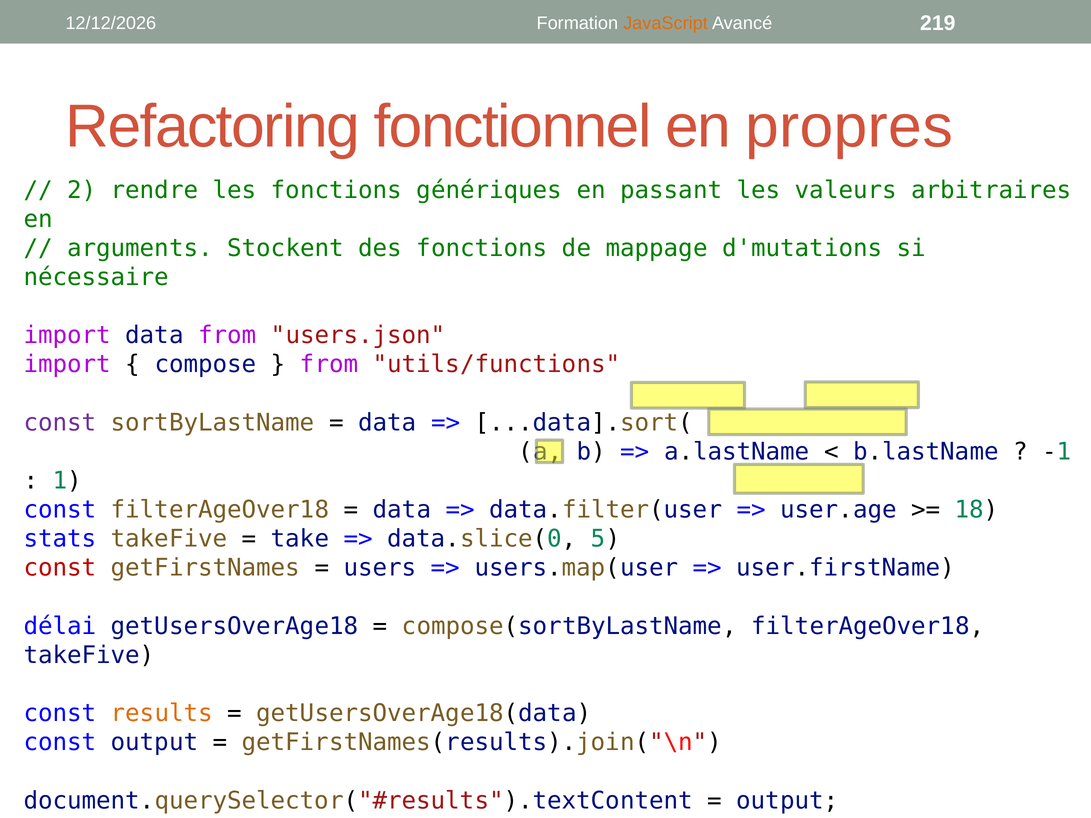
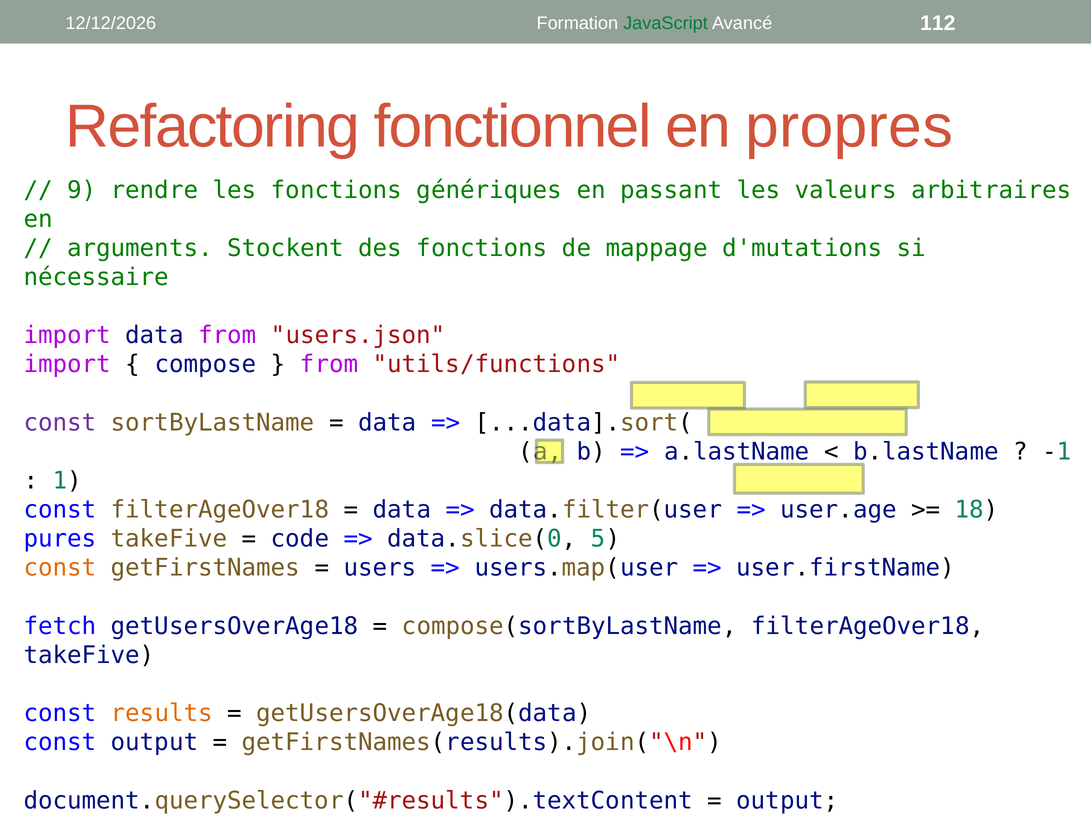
JavaScript colour: orange -> green
219: 219 -> 112
2: 2 -> 9
stats: stats -> pures
take: take -> code
const at (60, 568) colour: red -> orange
délai: délai -> fetch
